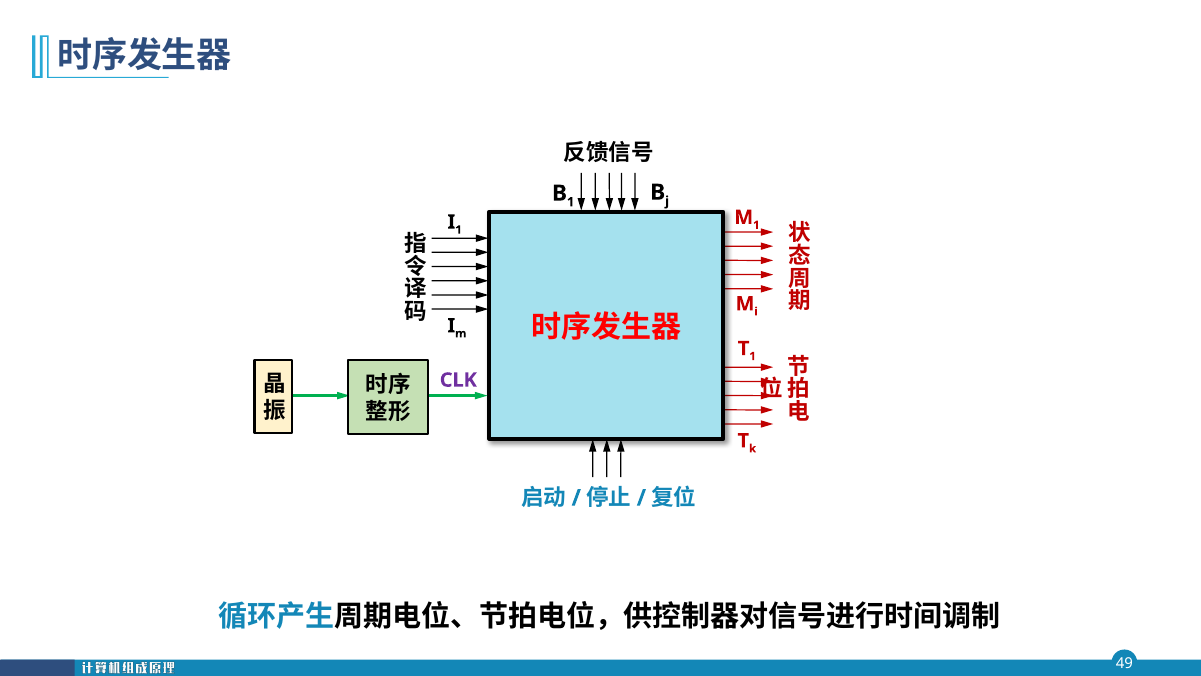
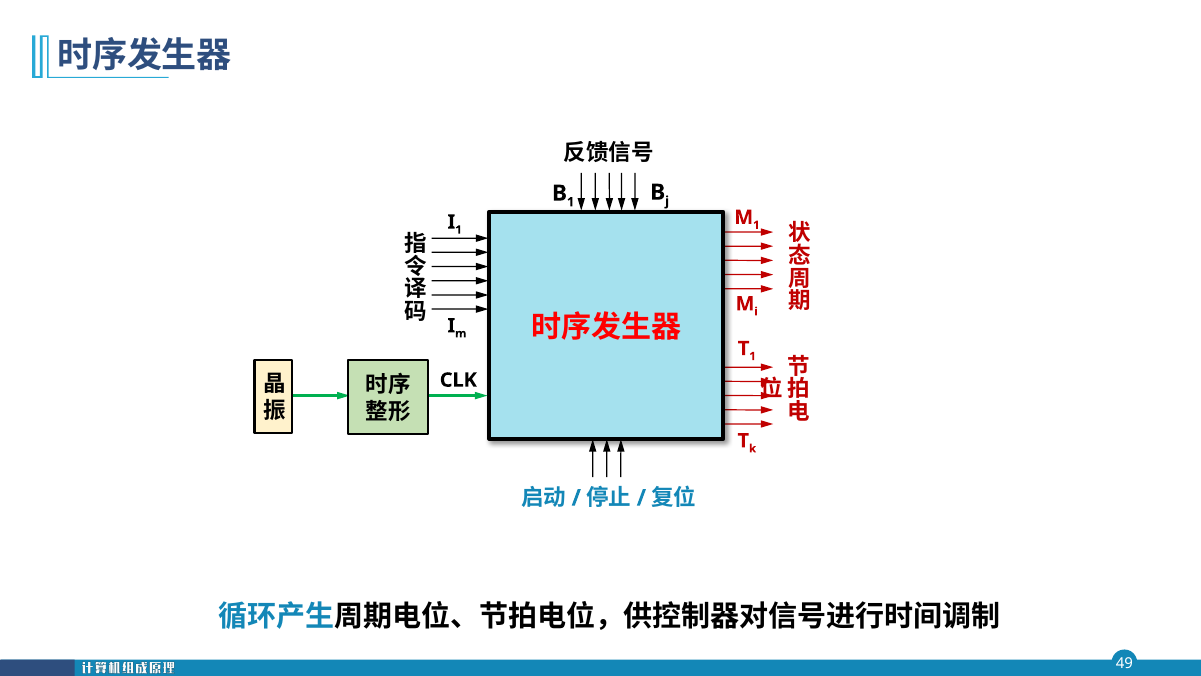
CLK colour: purple -> black
